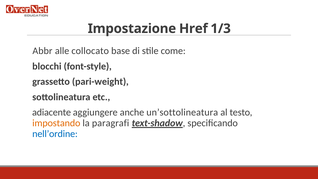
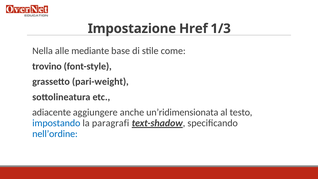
Abbr: Abbr -> Nella
collocato: collocato -> mediante
blocchi: blocchi -> trovino
un’sottolineatura: un’sottolineatura -> un’ridimensionata
impostando colour: orange -> blue
